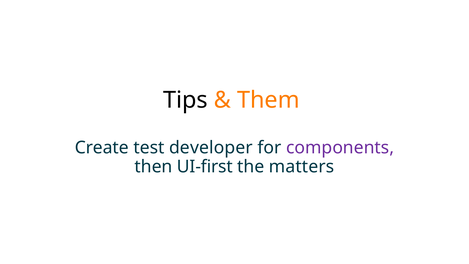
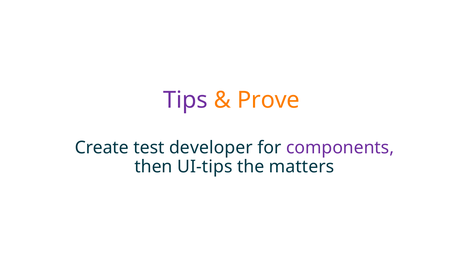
Tips colour: black -> purple
Them: Them -> Prove
UI-first: UI-first -> UI-tips
